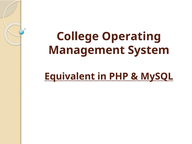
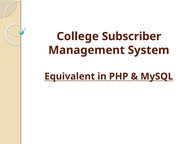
Operating: Operating -> Subscriber
